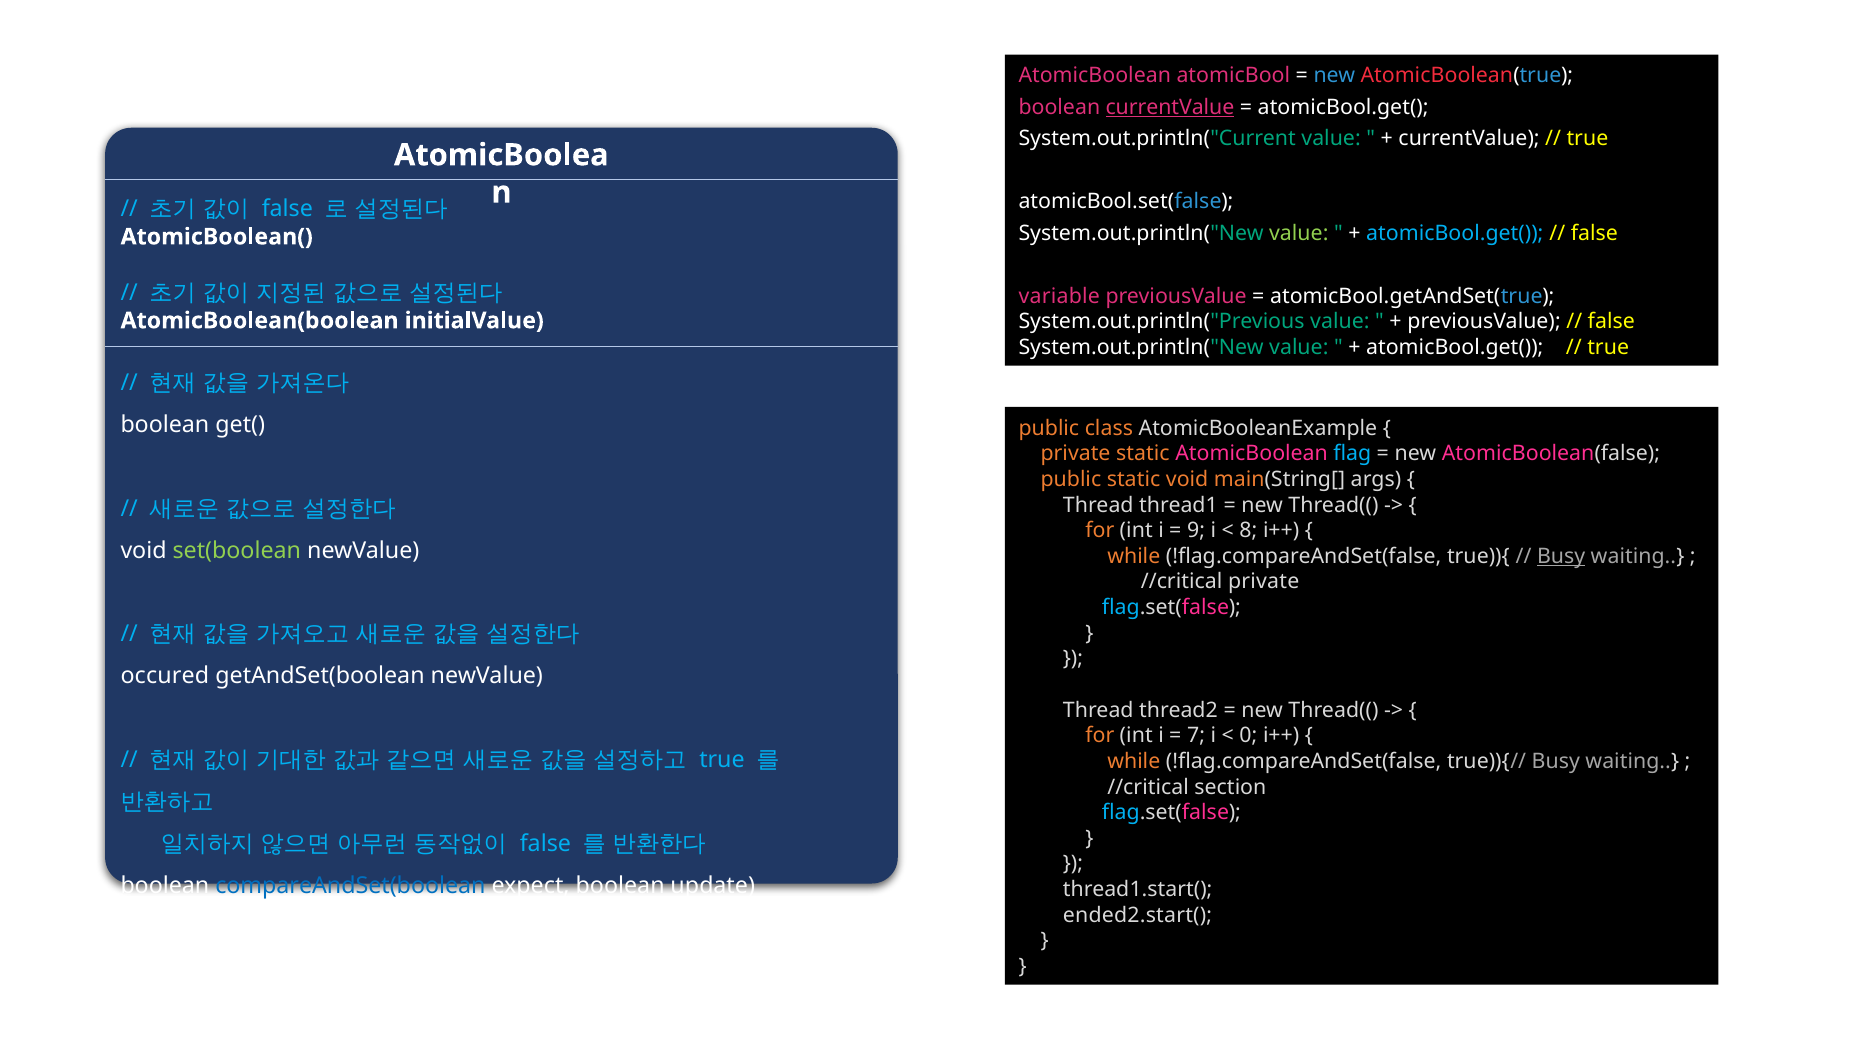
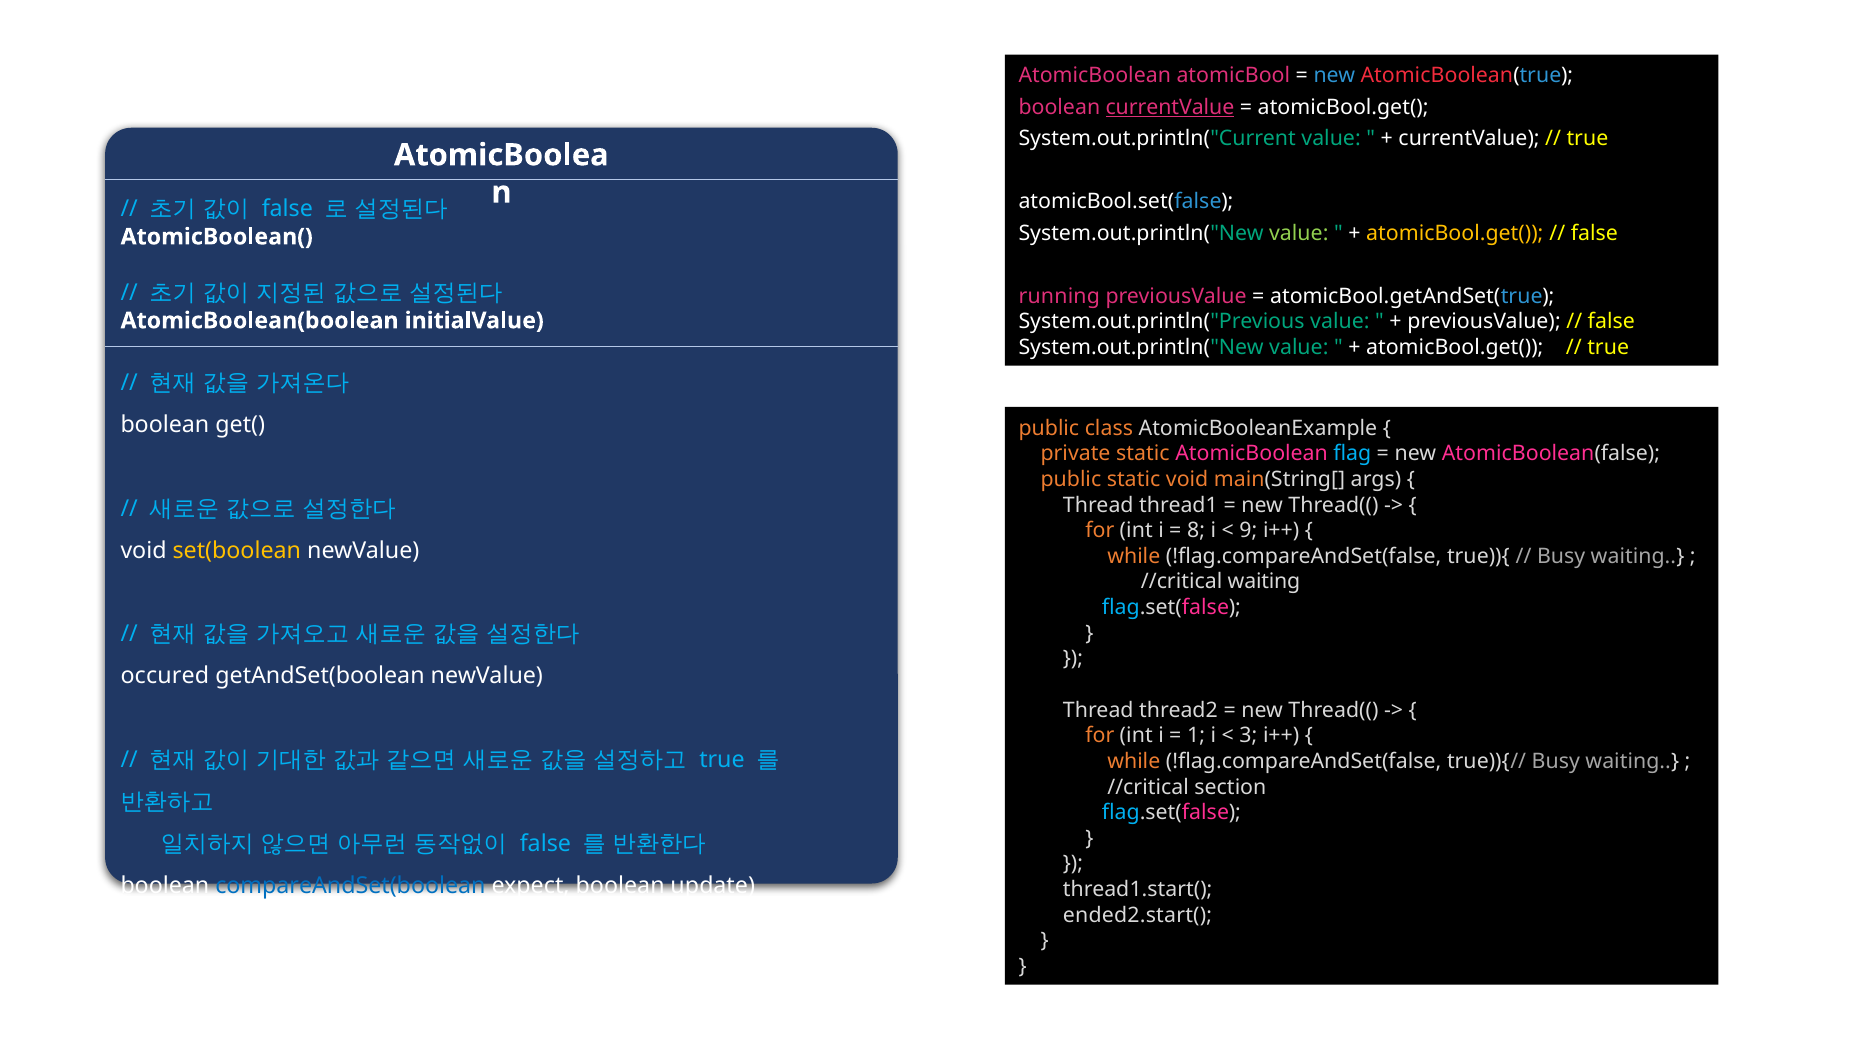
atomicBool.get( at (1455, 233) colour: light blue -> yellow
variable: variable -> running
9: 9 -> 8
8: 8 -> 9
set(boolean colour: light green -> yellow
Busy at (1561, 556) underline: present -> none
//critical private: private -> waiting
7: 7 -> 1
0: 0 -> 3
